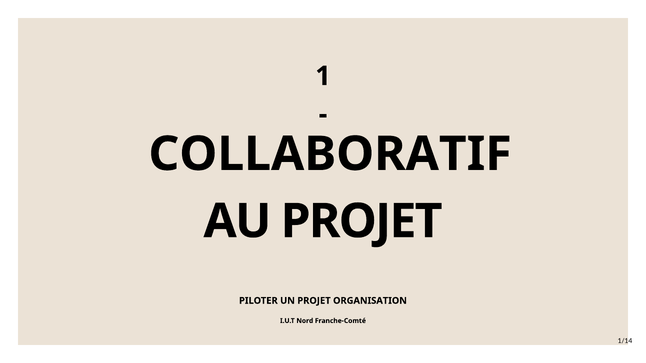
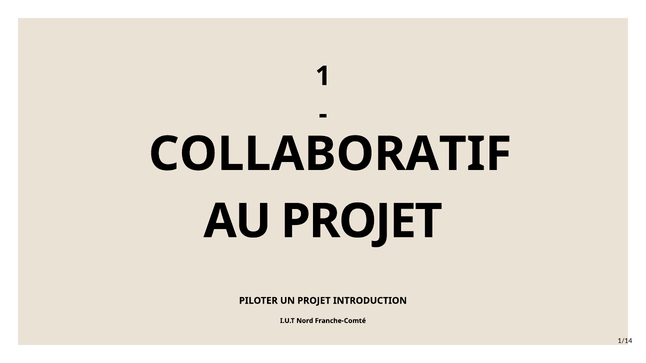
ORGANISATION: ORGANISATION -> INTRODUCTION
